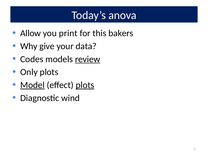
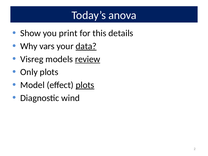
Allow: Allow -> Show
bakers: bakers -> details
give: give -> vars
data underline: none -> present
Codes: Codes -> Visreg
Model underline: present -> none
